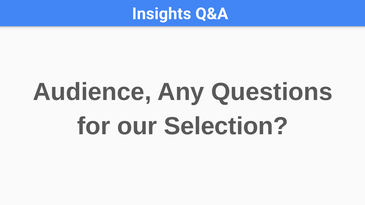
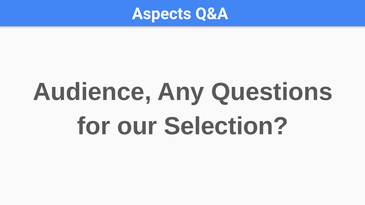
Insights: Insights -> Aspects
